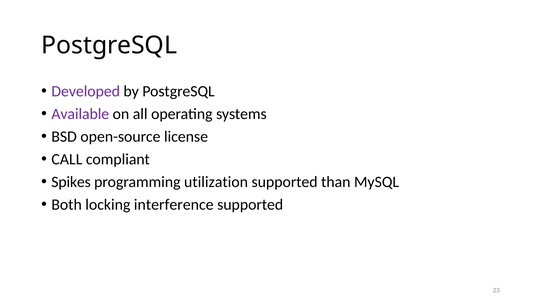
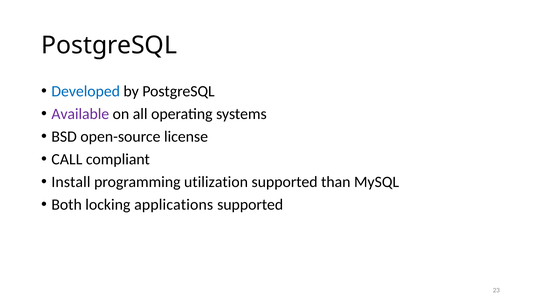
Developed colour: purple -> blue
Spikes: Spikes -> Install
interference: interference -> applications
